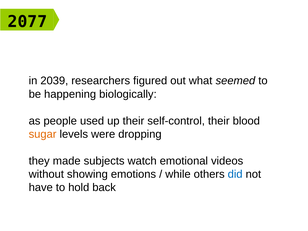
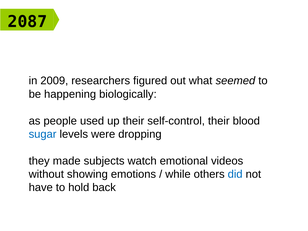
2077: 2077 -> 2087
2039: 2039 -> 2009
sugar colour: orange -> blue
